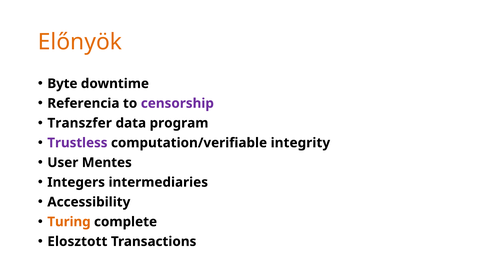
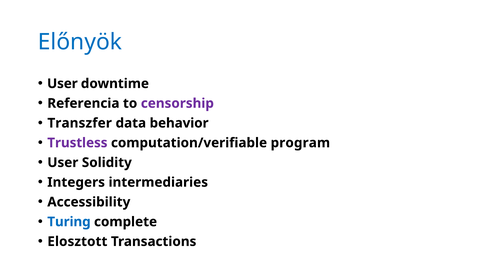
Előnyök colour: orange -> blue
Byte at (62, 84): Byte -> User
program: program -> behavior
integrity: integrity -> program
Mentes: Mentes -> Solidity
Turing colour: orange -> blue
